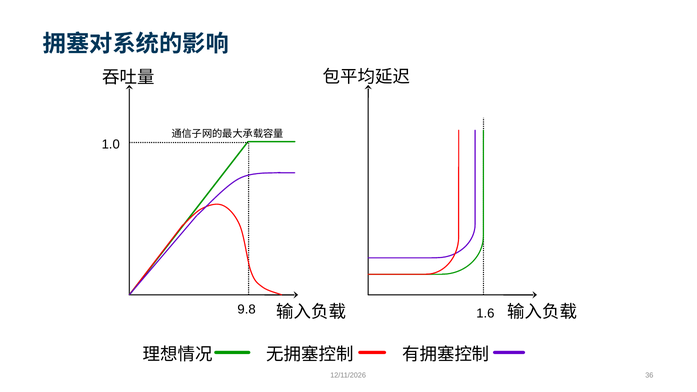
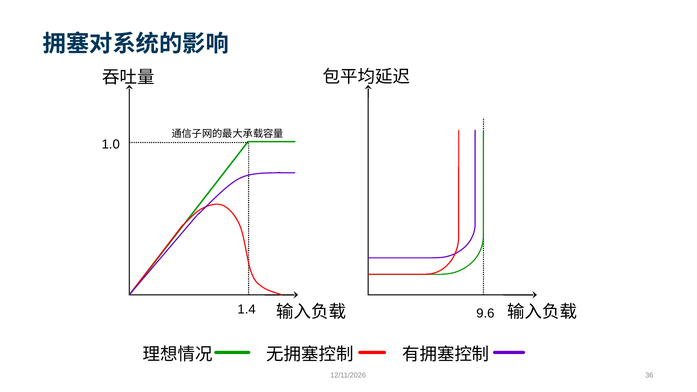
9.8: 9.8 -> 1.4
1.6: 1.6 -> 9.6
